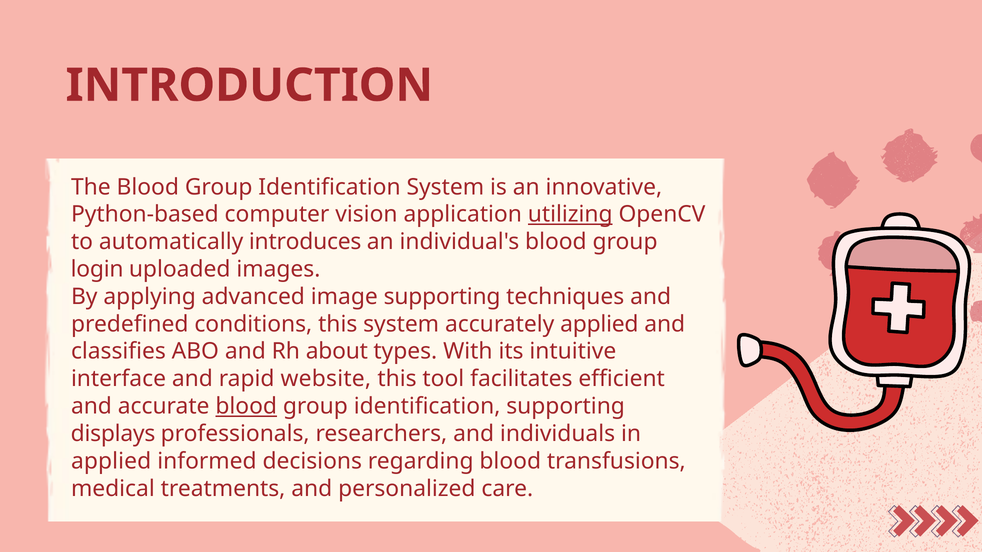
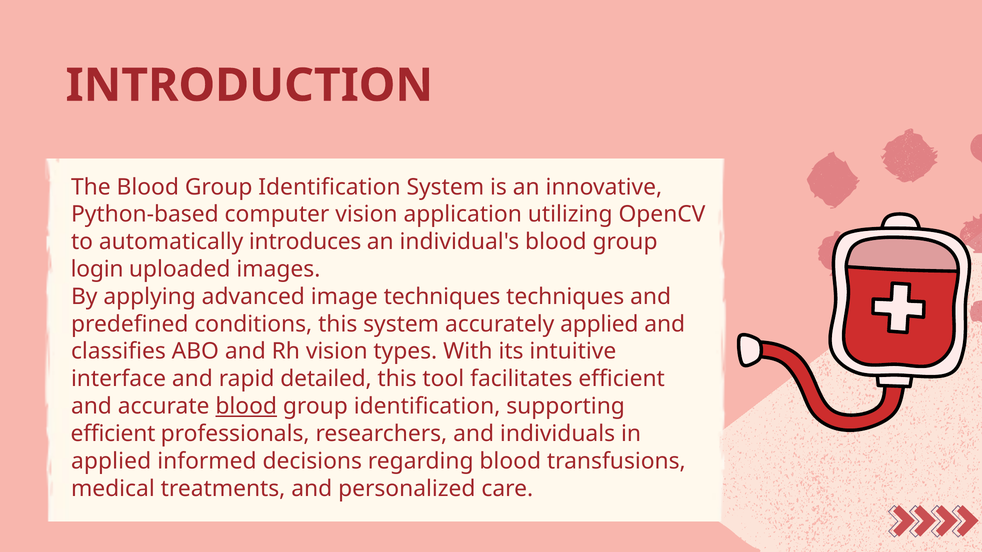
utilizing underline: present -> none
image supporting: supporting -> techniques
Rh about: about -> vision
website: website -> detailed
displays at (113, 434): displays -> efficient
